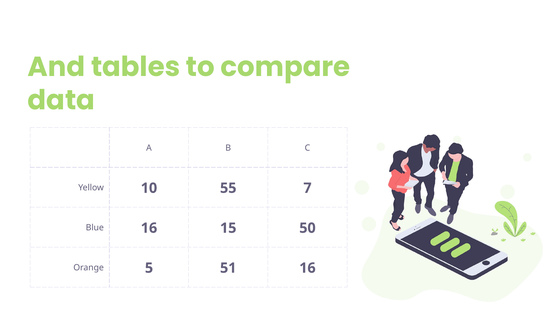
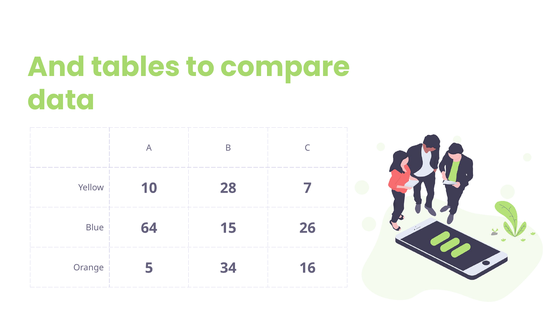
55: 55 -> 28
Blue 16: 16 -> 64
50: 50 -> 26
51: 51 -> 34
